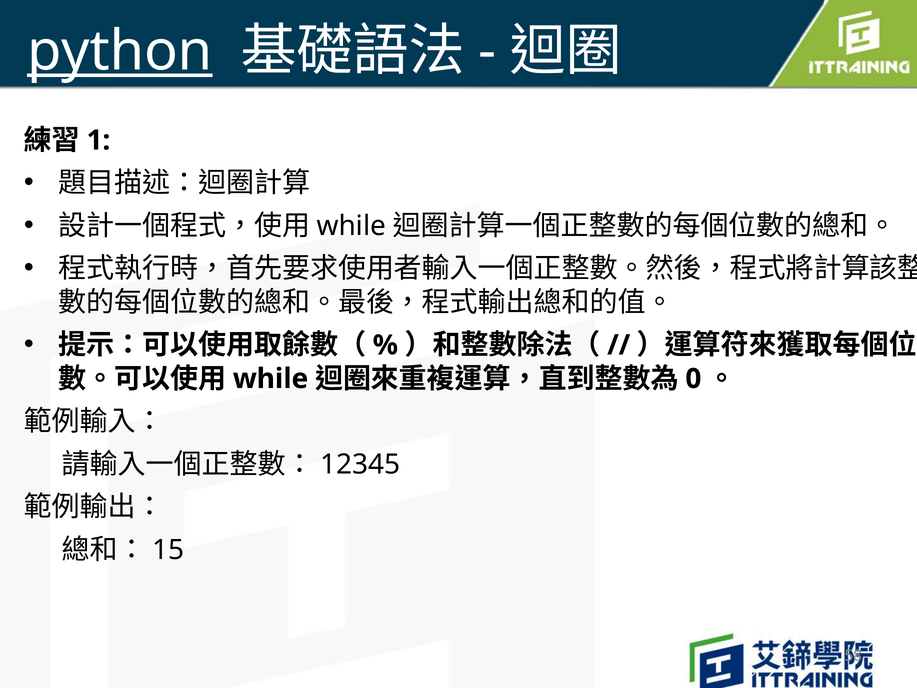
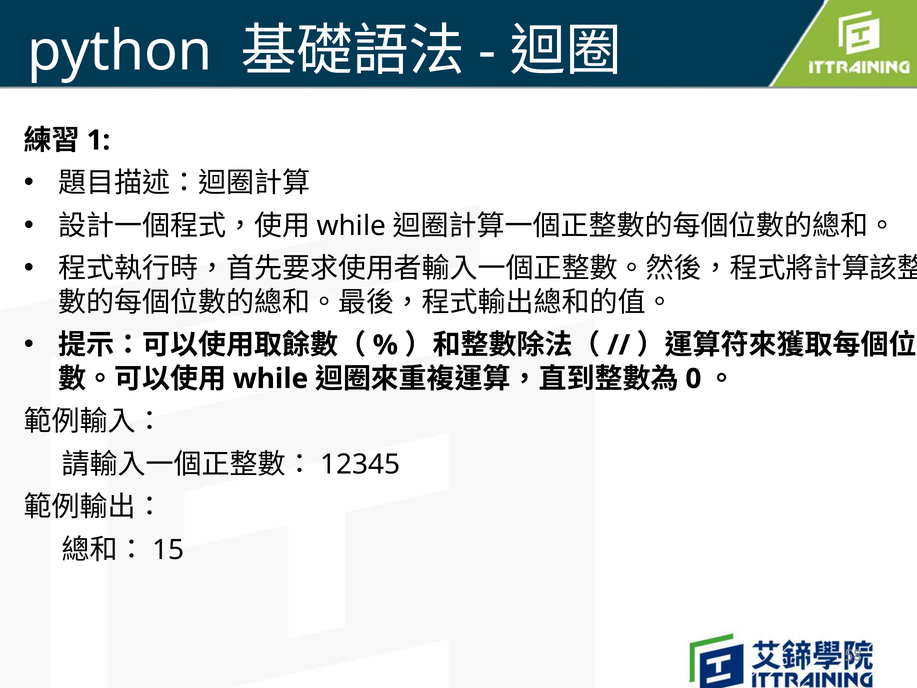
python underline: present -> none
